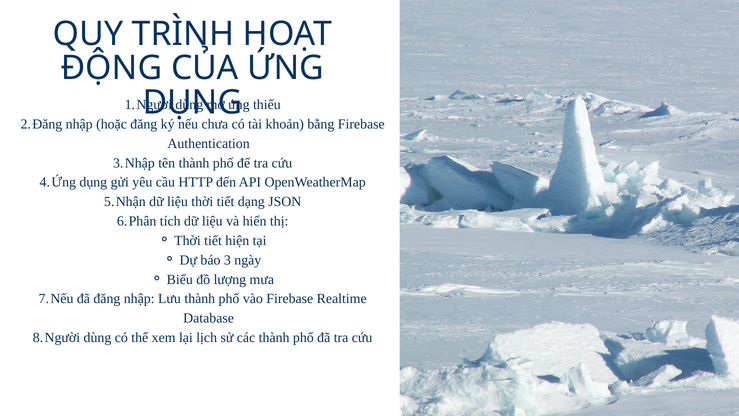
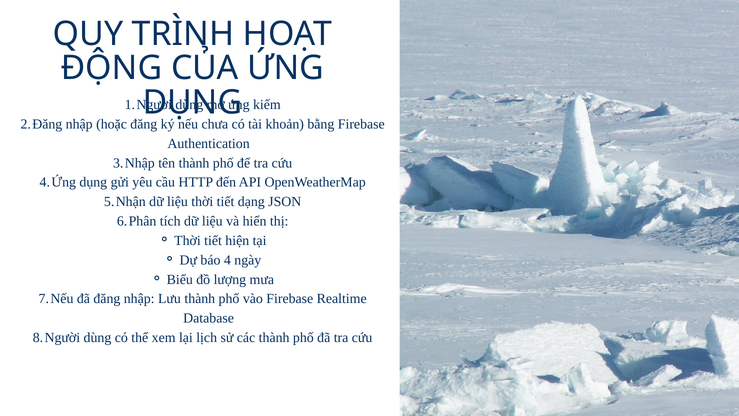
thiếu: thiếu -> kiếm
3: 3 -> 4
